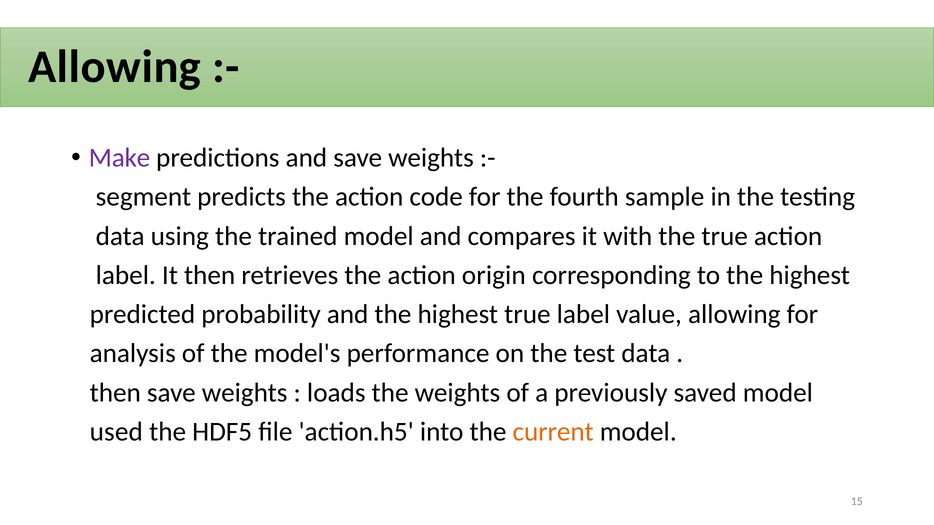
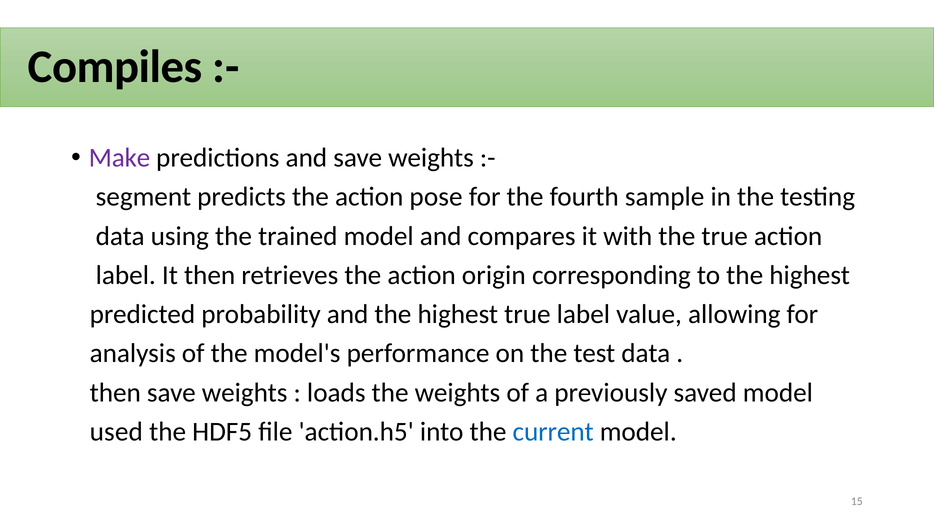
Allowing at (115, 67): Allowing -> Compiles
code: code -> pose
current colour: orange -> blue
